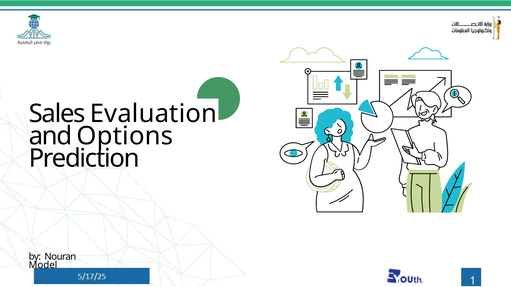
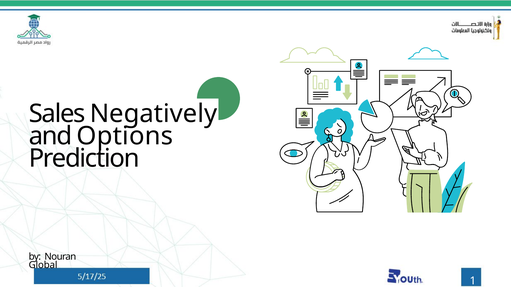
Evaluation: Evaluation -> Negatively
Model: Model -> Global
